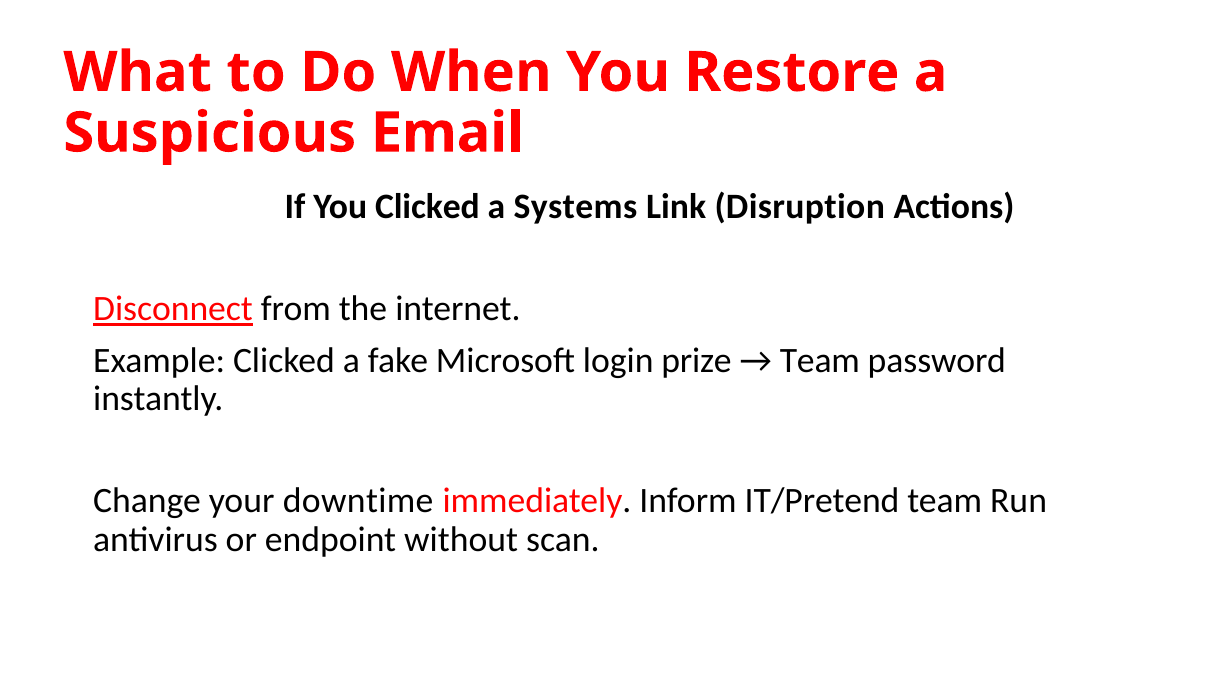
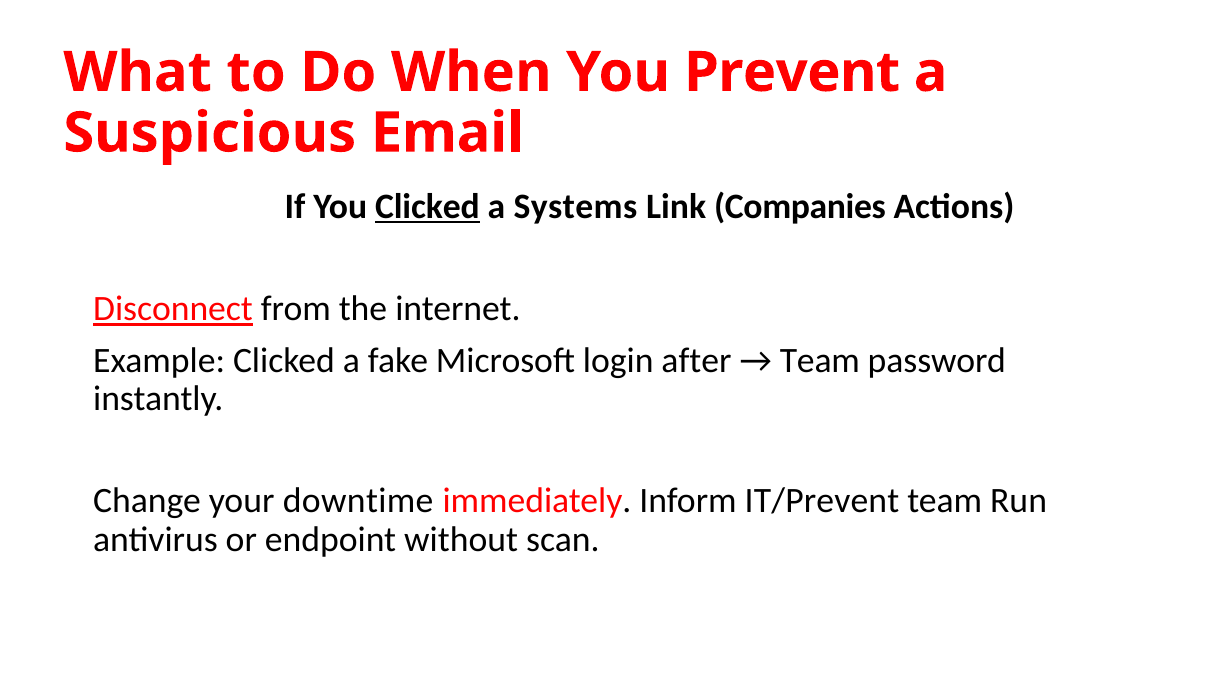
Restore: Restore -> Prevent
Clicked at (427, 207) underline: none -> present
Disruption: Disruption -> Companies
prize: prize -> after
IT/Pretend: IT/Pretend -> IT/Prevent
